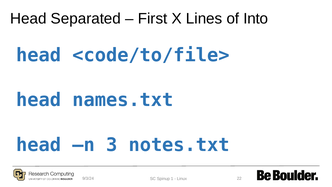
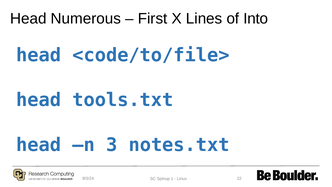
Separated: Separated -> Numerous
names.txt: names.txt -> tools.txt
